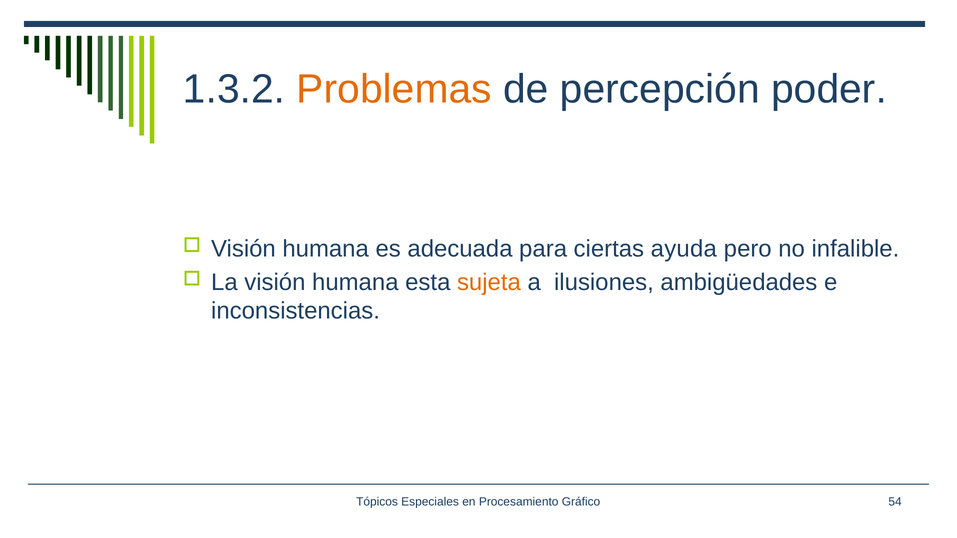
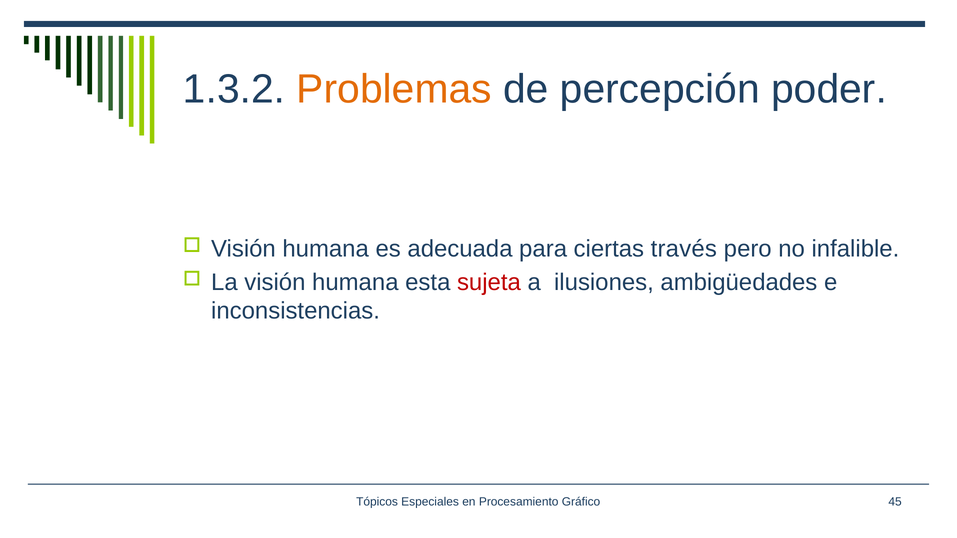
ayuda: ayuda -> través
sujeta colour: orange -> red
54: 54 -> 45
